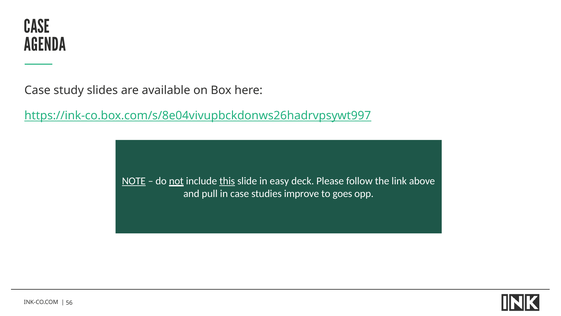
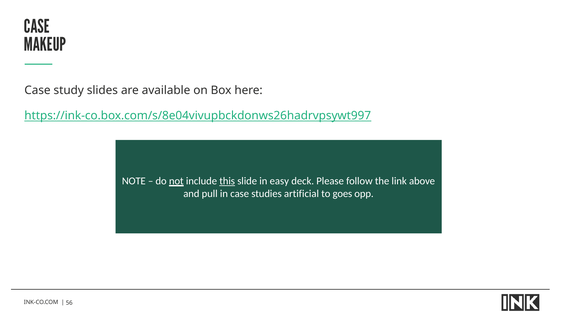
AGENDA: AGENDA -> MAKEUP
NOTE underline: present -> none
improve: improve -> artificial
